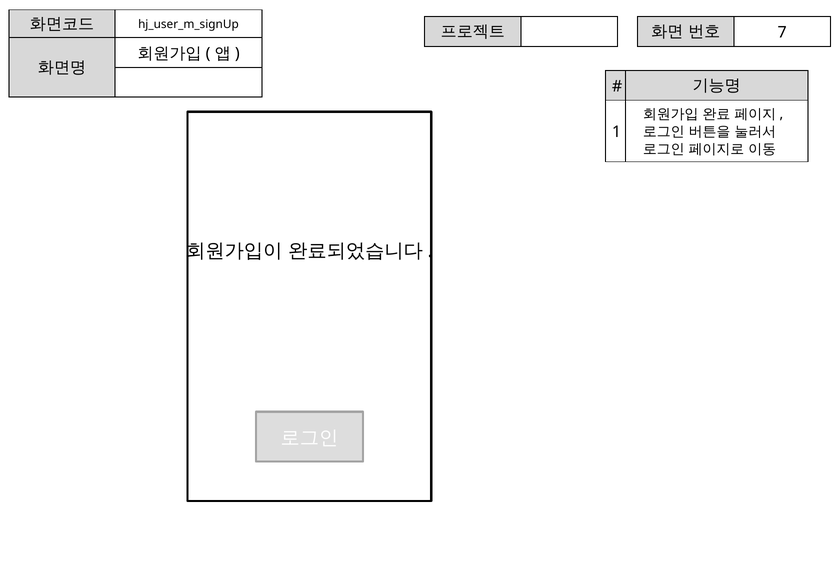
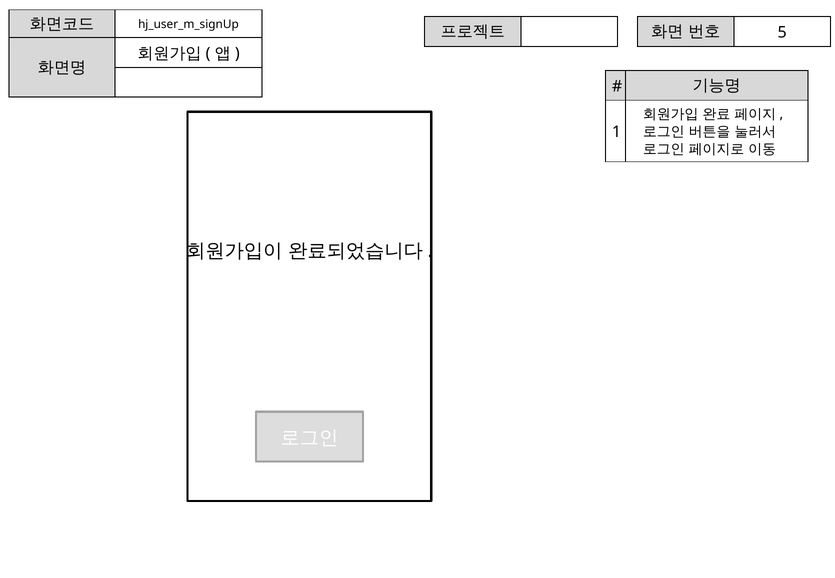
7: 7 -> 5
